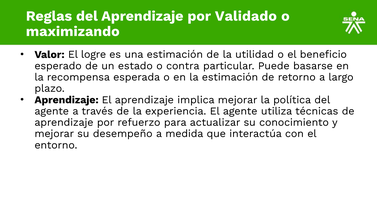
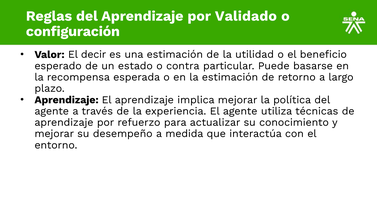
maximizando: maximizando -> configuración
logre: logre -> decir
